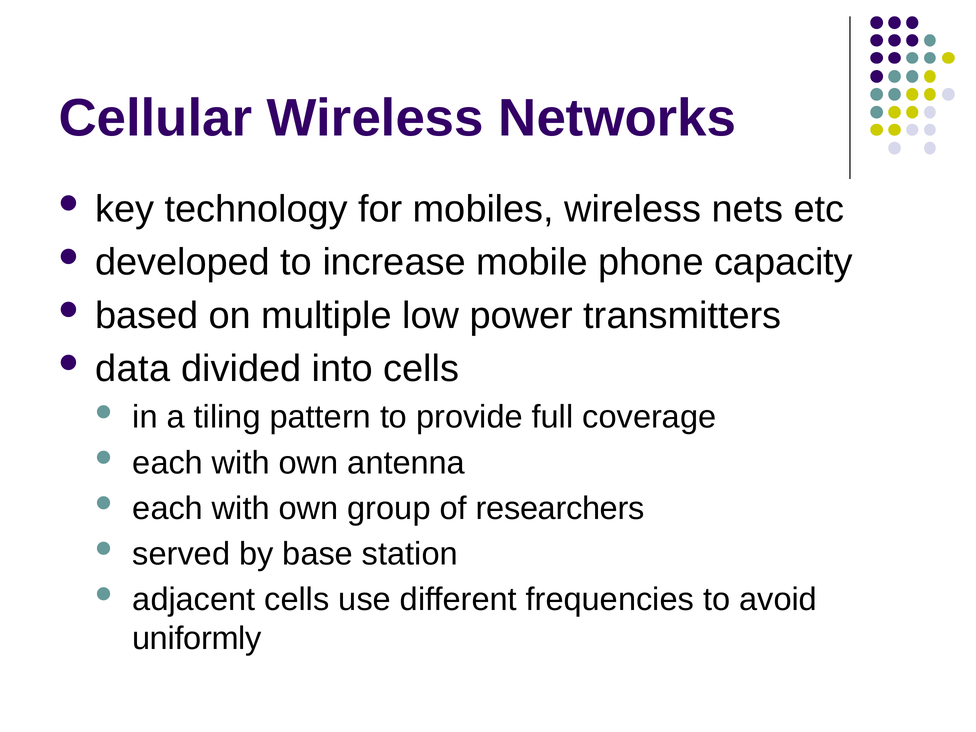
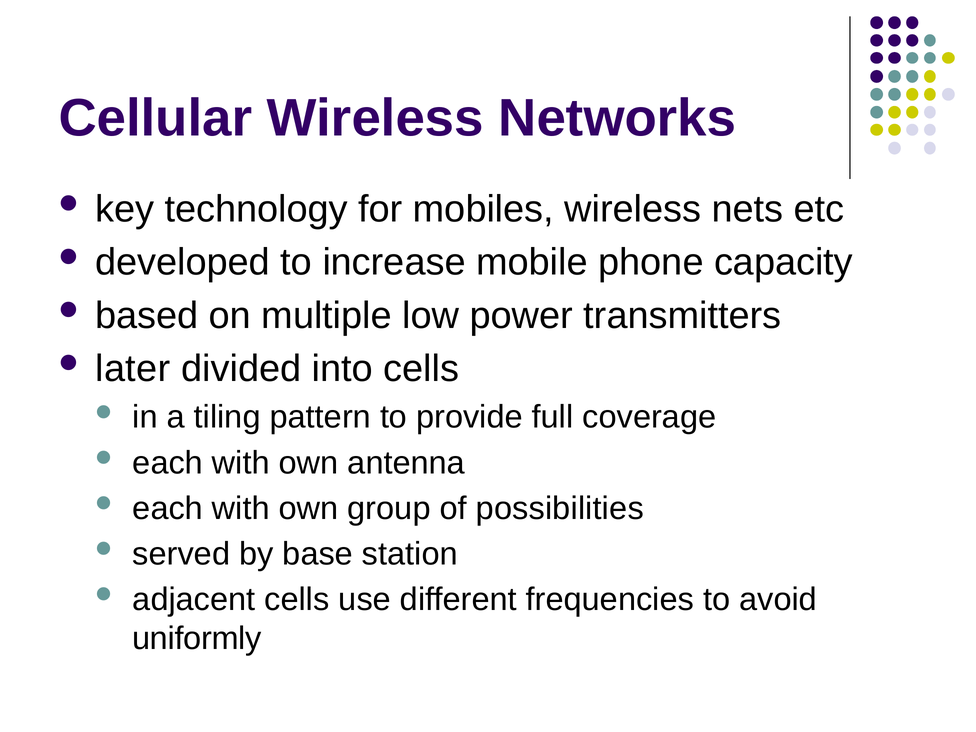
data: data -> later
researchers: researchers -> possibilities
